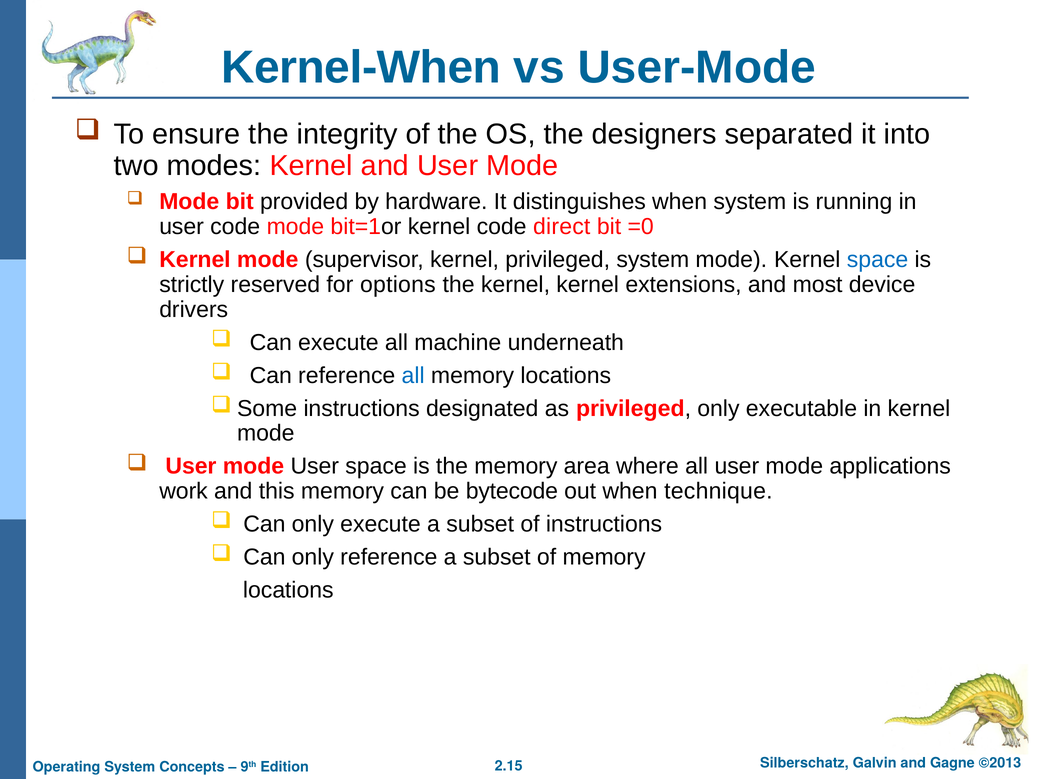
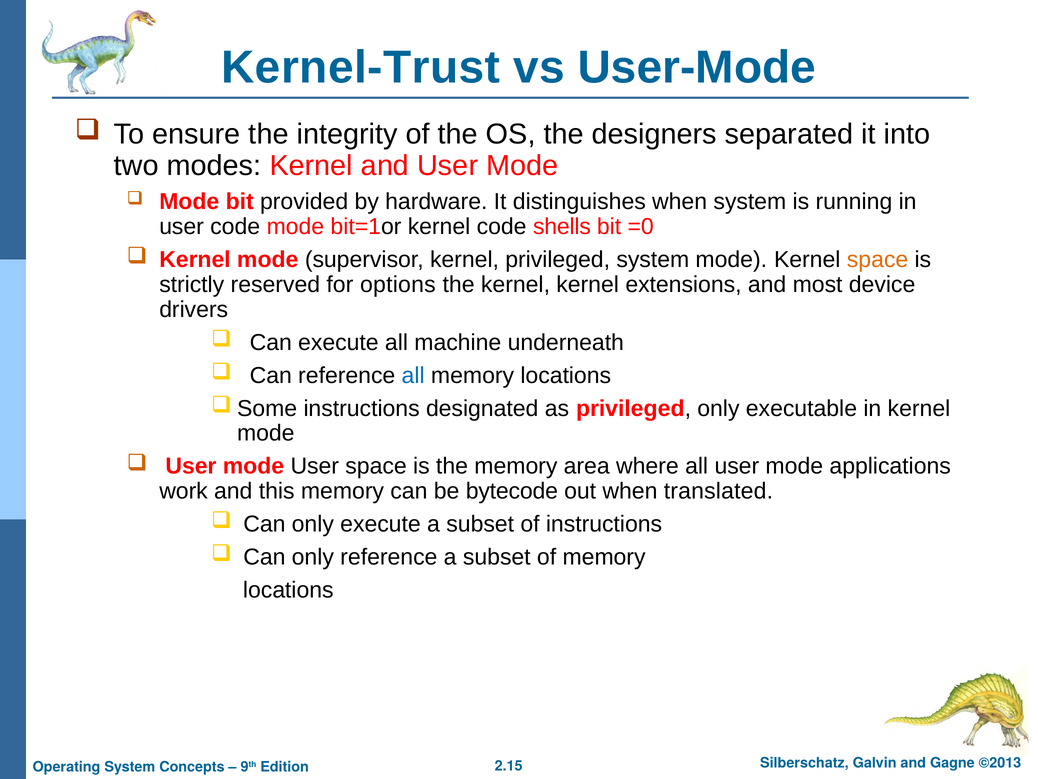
Kernel-When: Kernel-When -> Kernel-Trust
direct: direct -> shells
space at (878, 259) colour: blue -> orange
technique: technique -> translated
